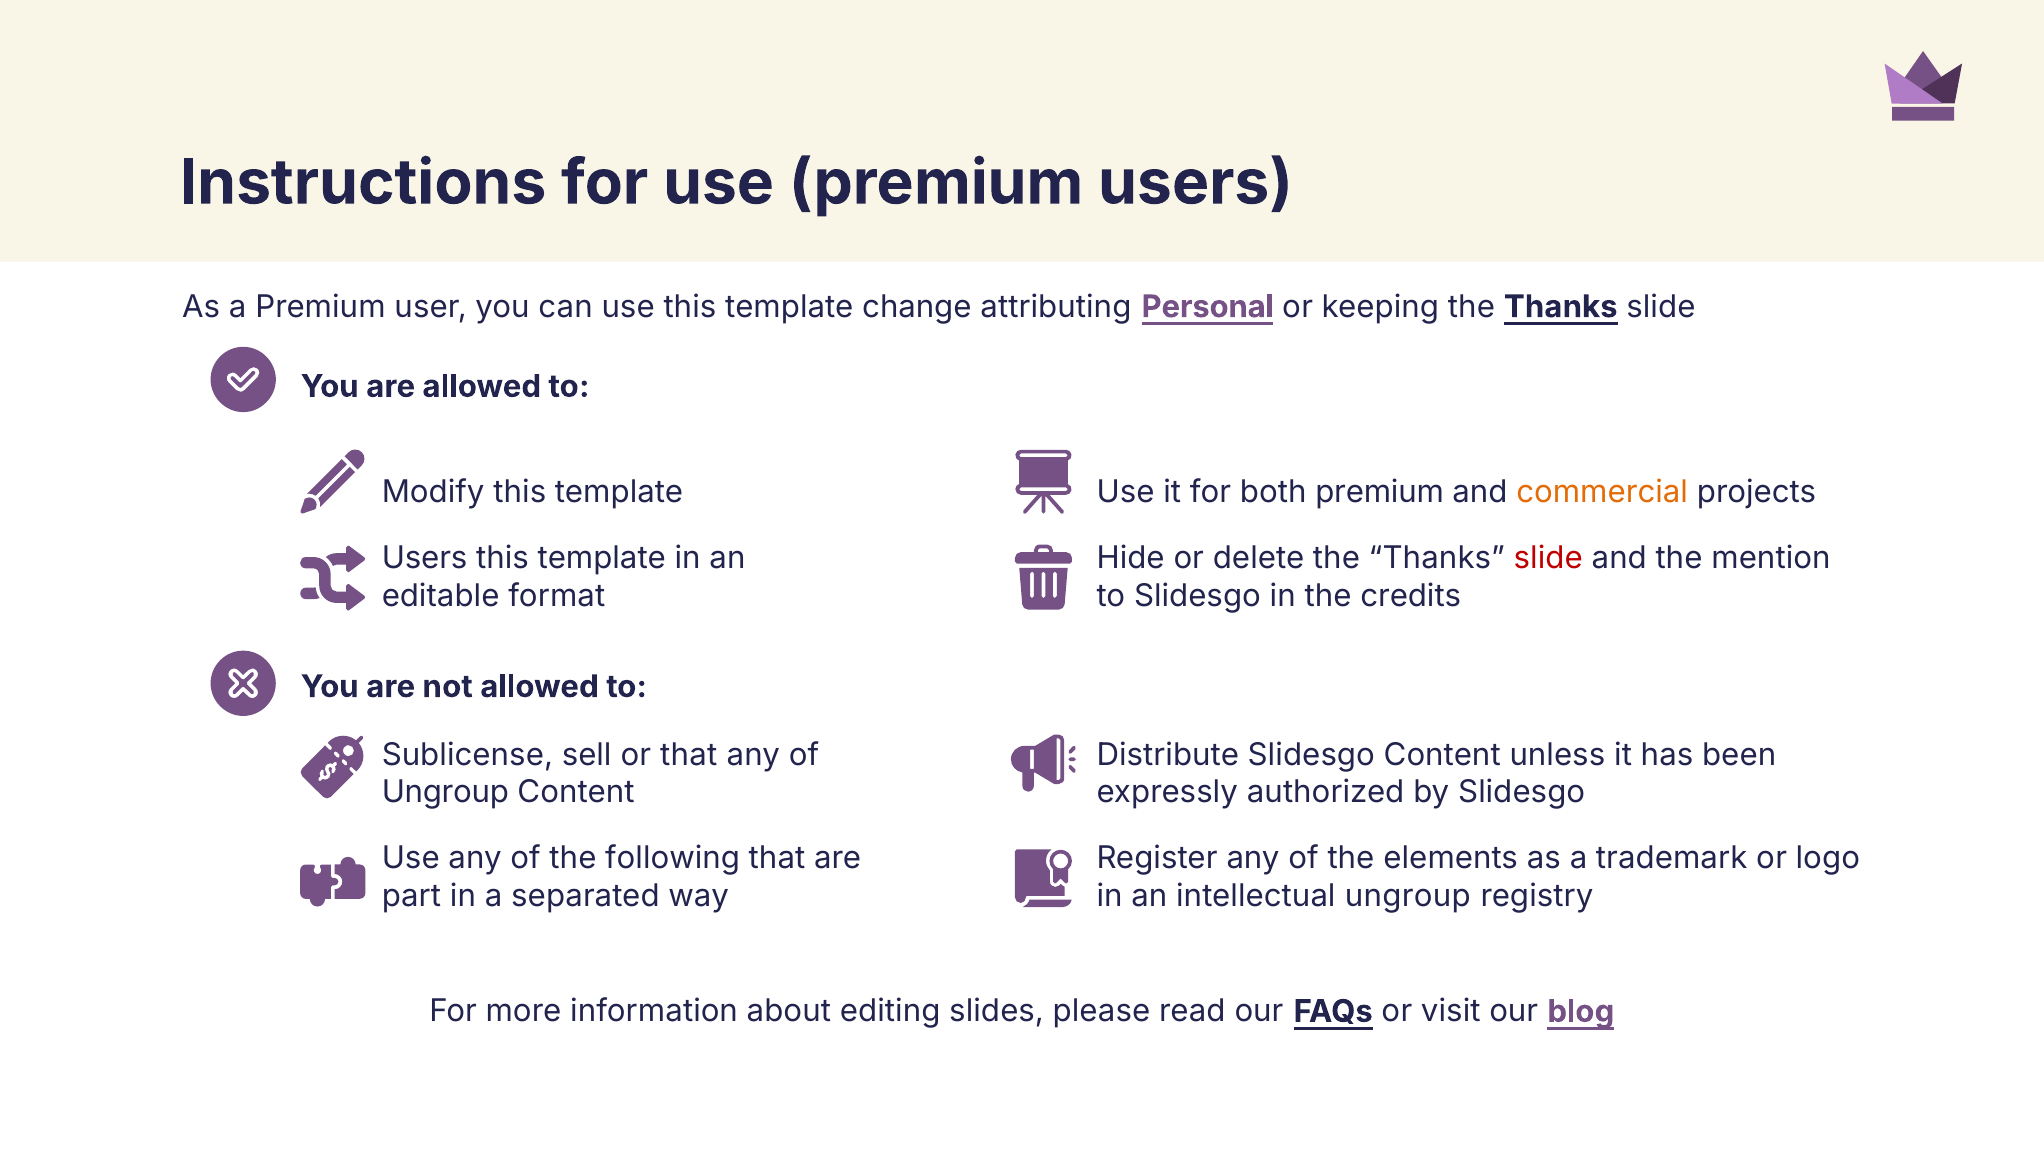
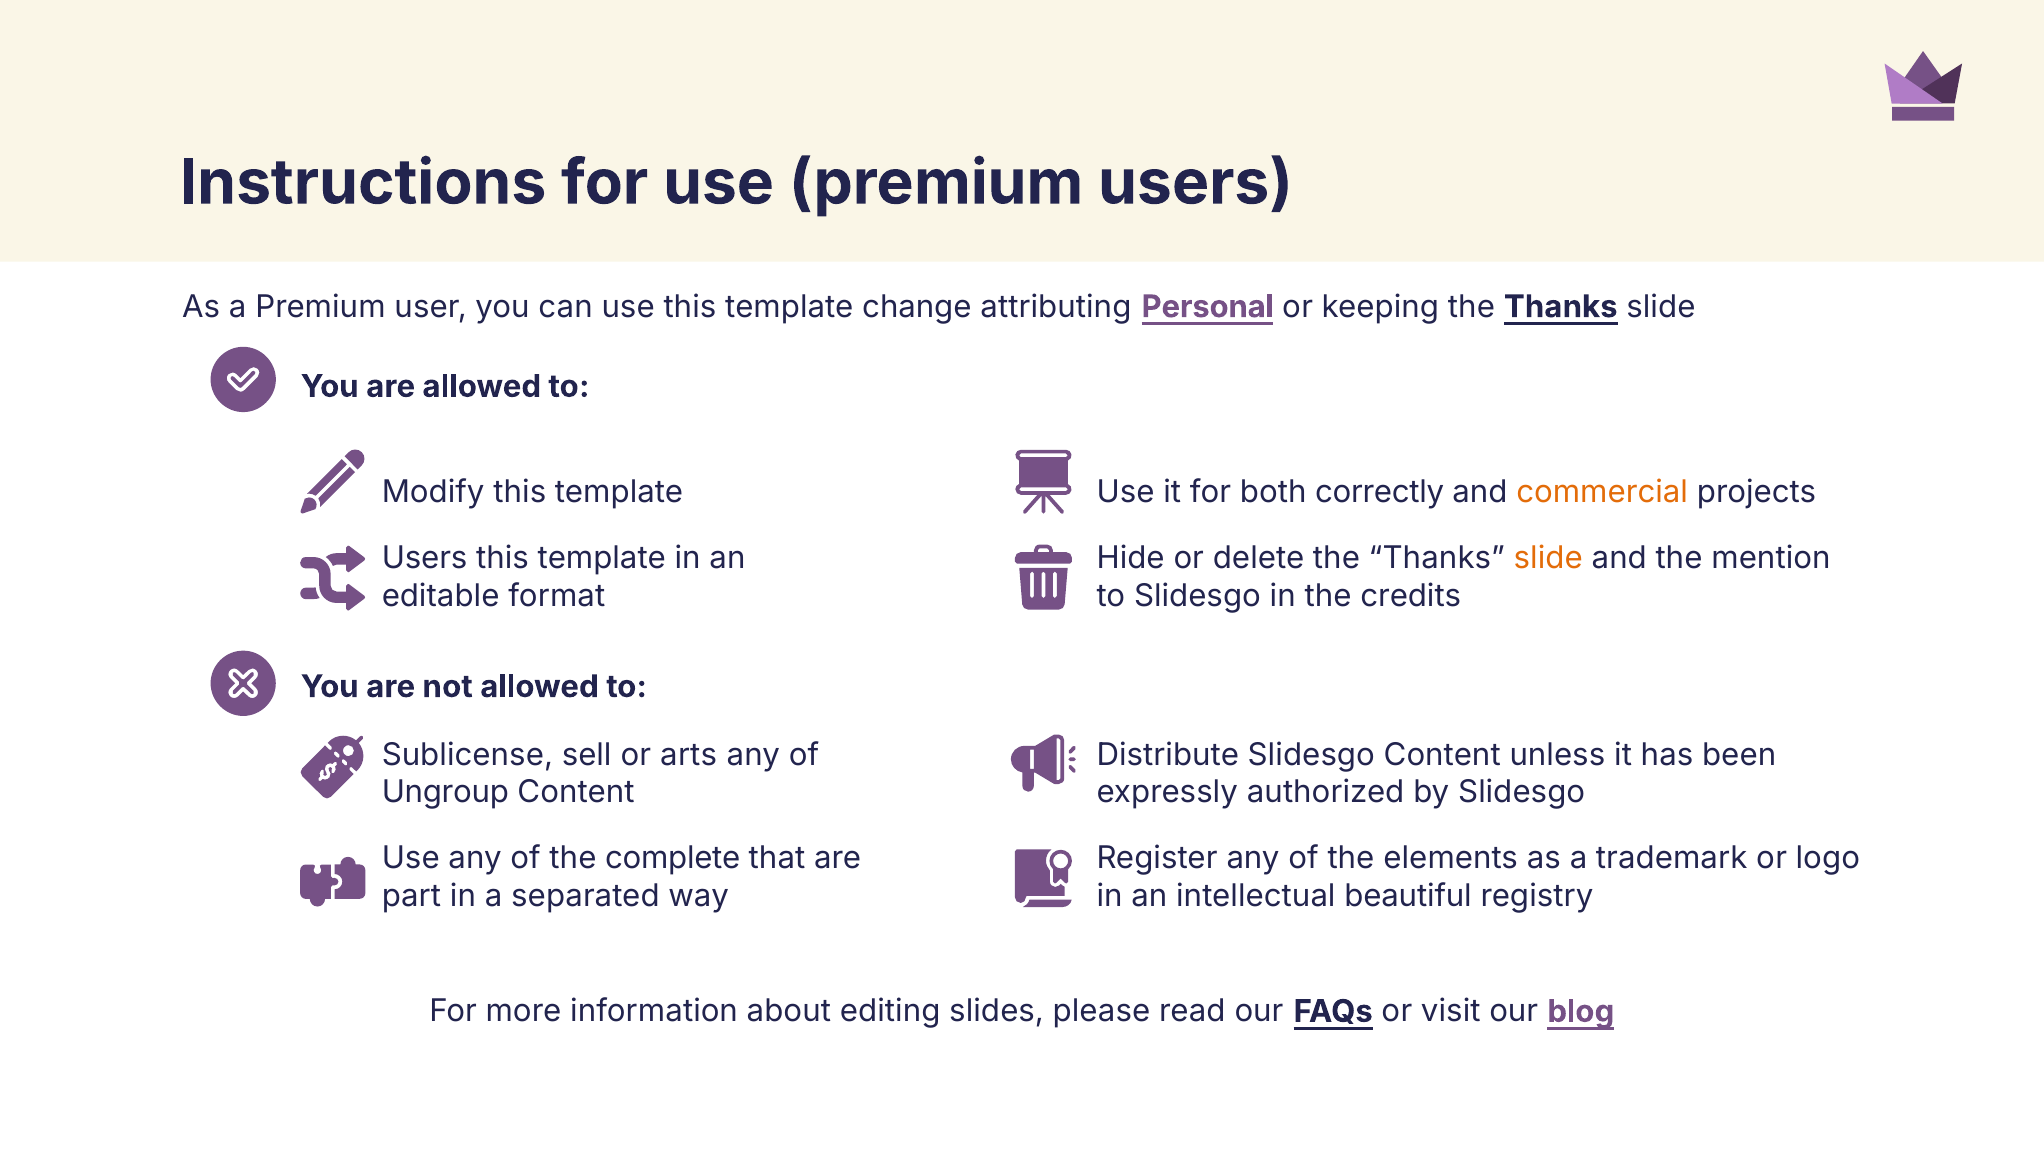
both premium: premium -> correctly
slide at (1548, 558) colour: red -> orange
or that: that -> arts
following: following -> complete
intellectual ungroup: ungroup -> beautiful
